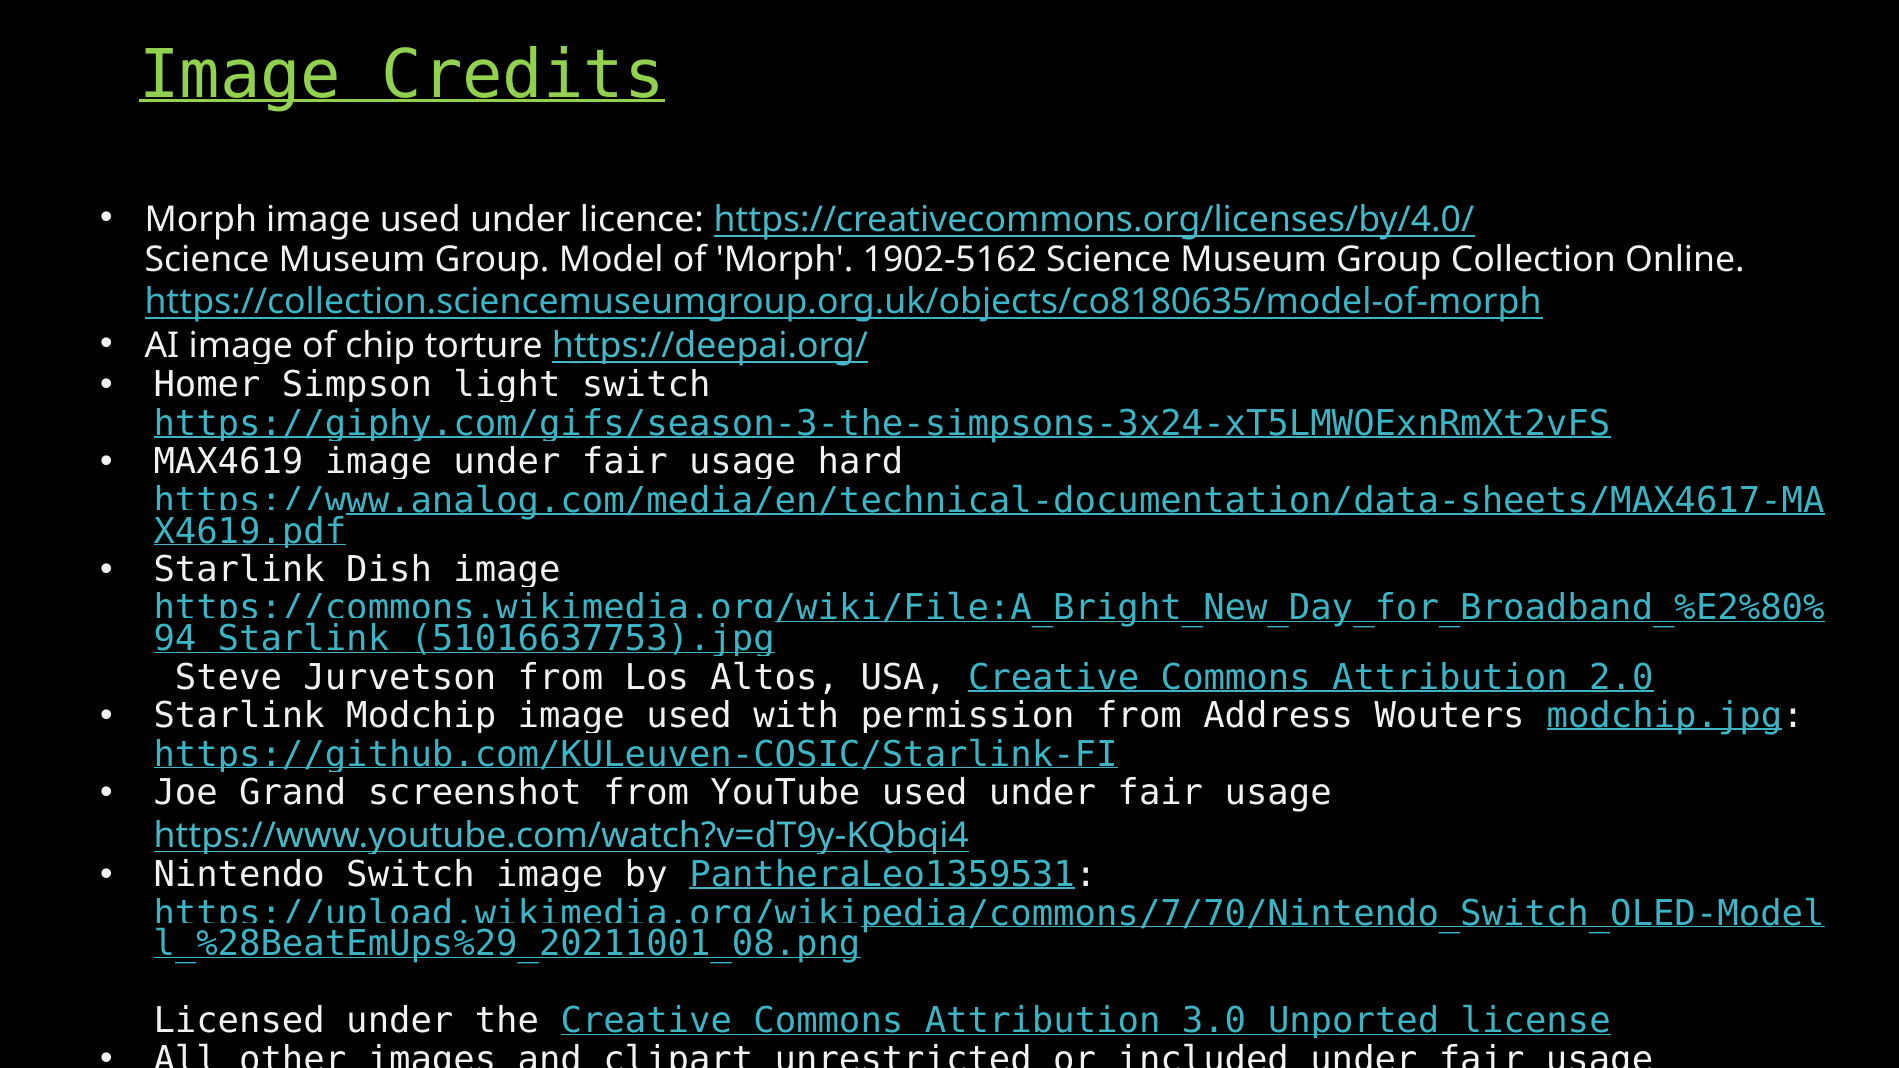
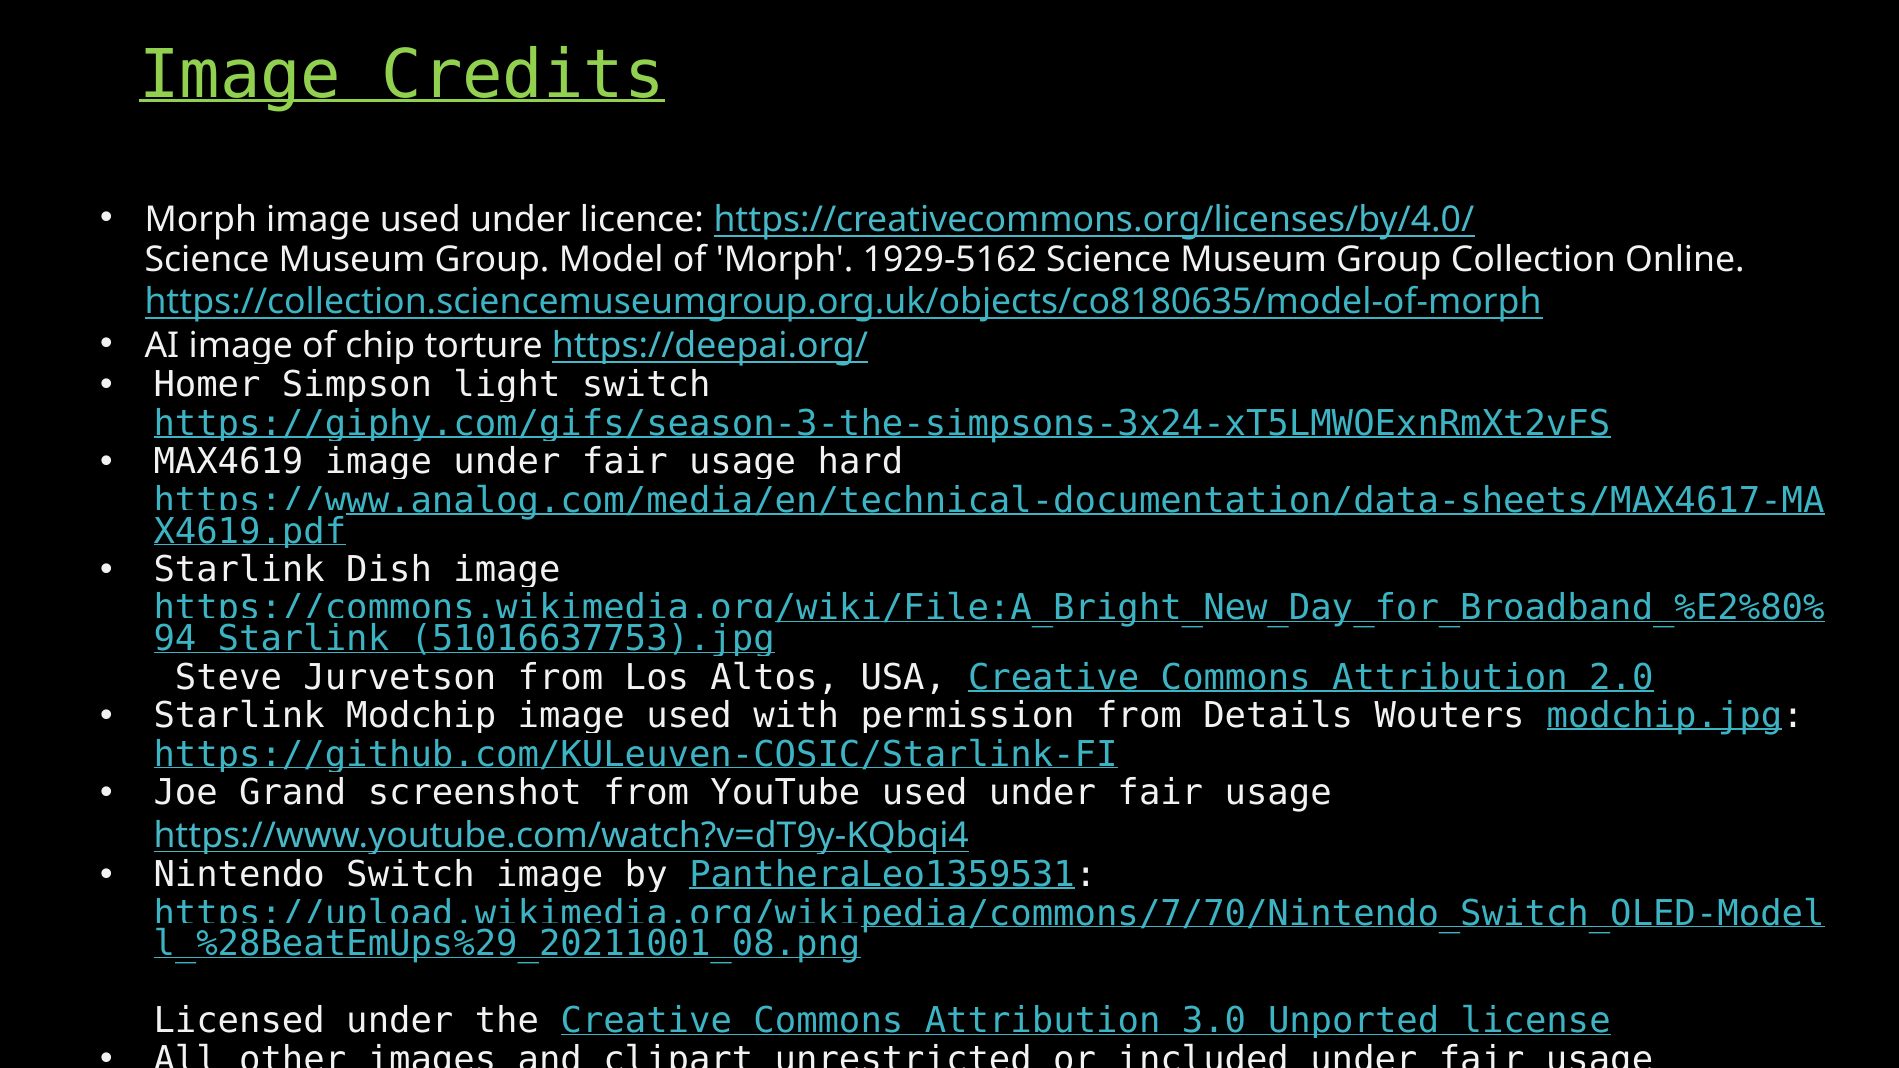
1902-5162: 1902-5162 -> 1929-5162
Address: Address -> Details
